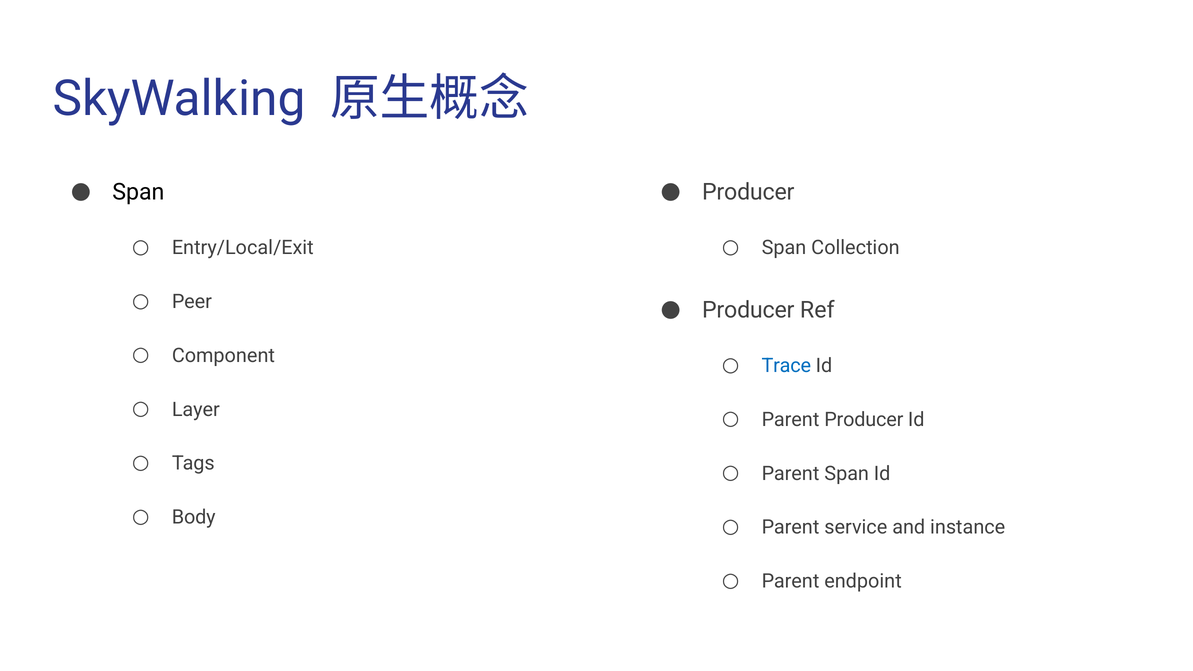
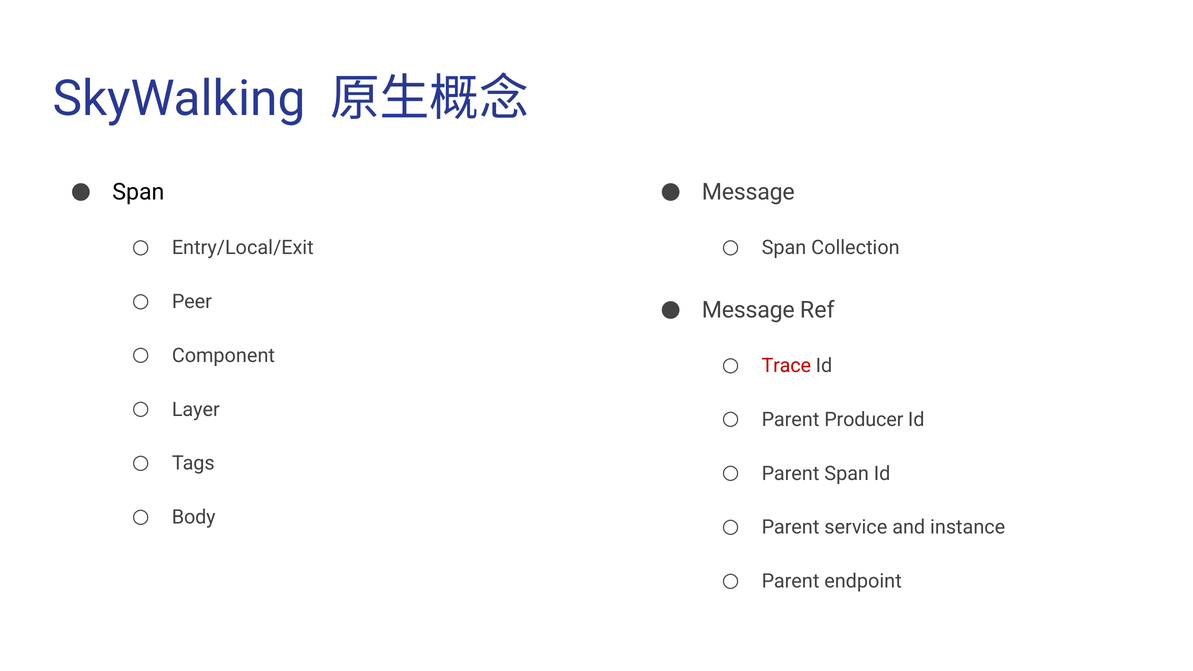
Producer at (748, 192): Producer -> Message
Producer at (748, 310): Producer -> Message
Trace colour: blue -> red
